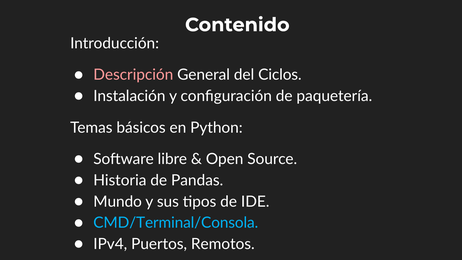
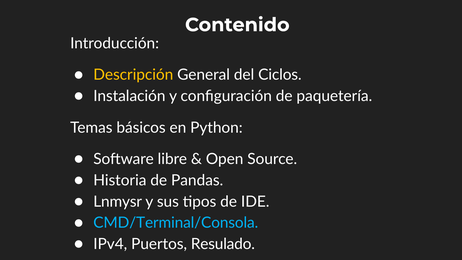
Descripción colour: pink -> yellow
Mundo: Mundo -> Lnmysr
Remotos: Remotos -> Resulado
